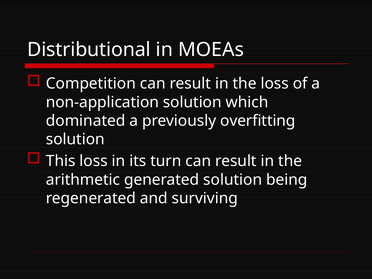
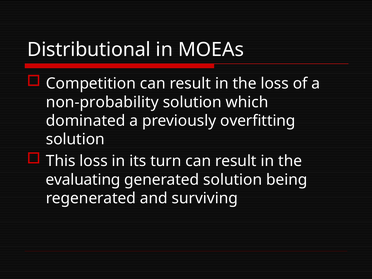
non-application: non-application -> non-probability
arithmetic: arithmetic -> evaluating
